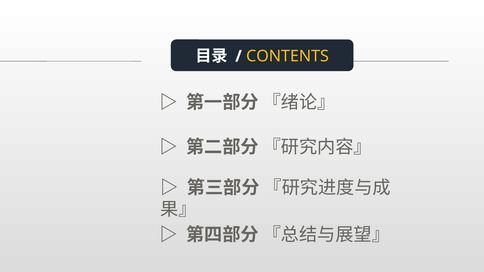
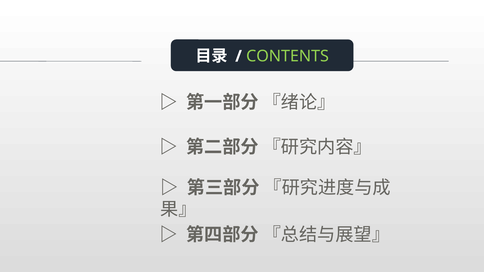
CONTENTS colour: yellow -> light green
